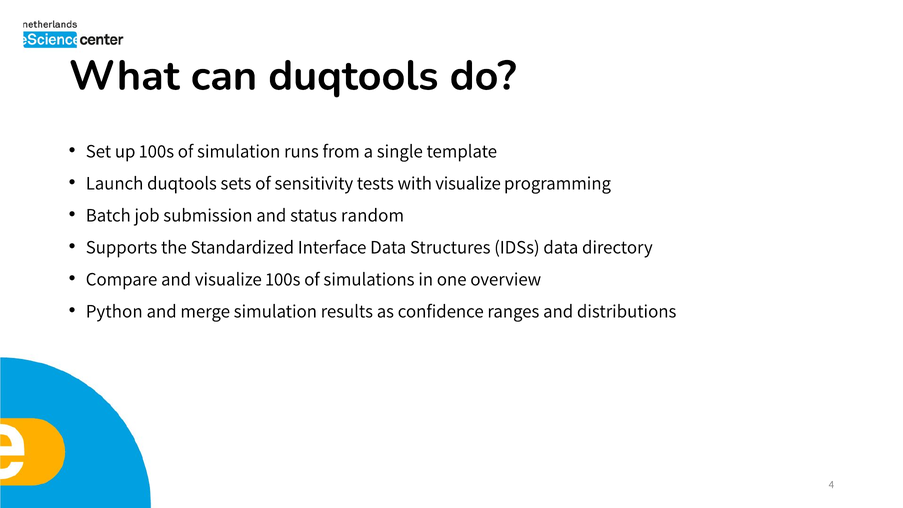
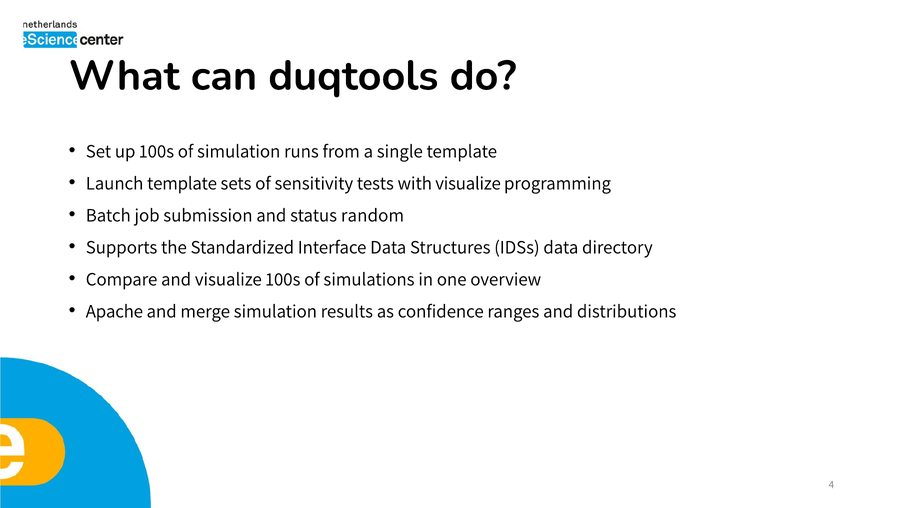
Launch duqtools: duqtools -> template
Python: Python -> Apache
